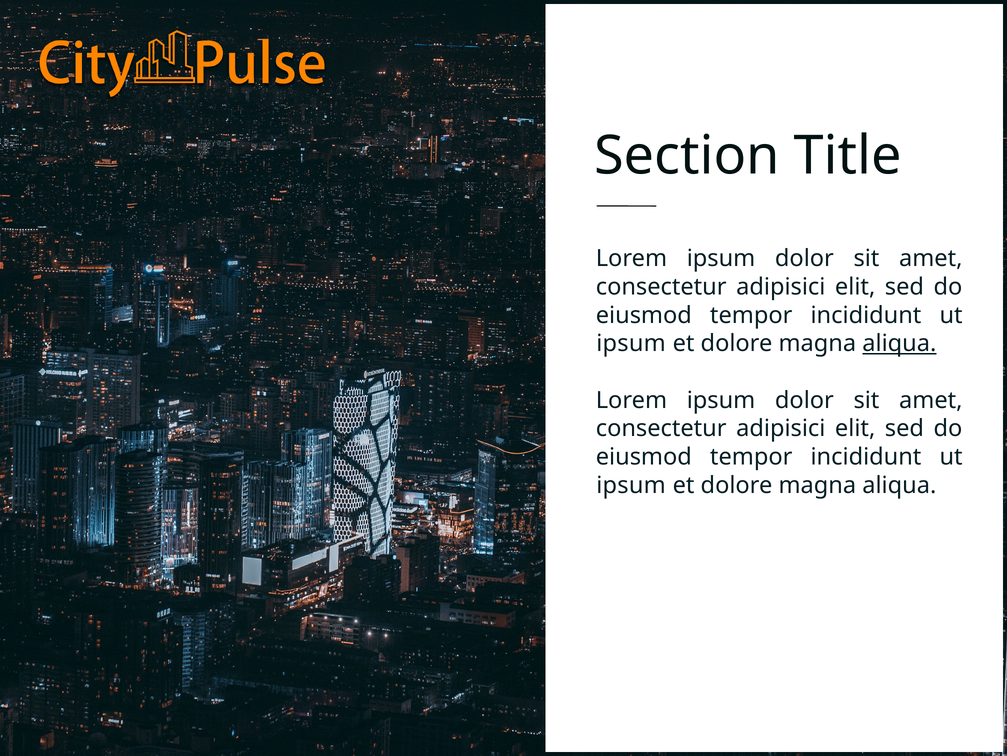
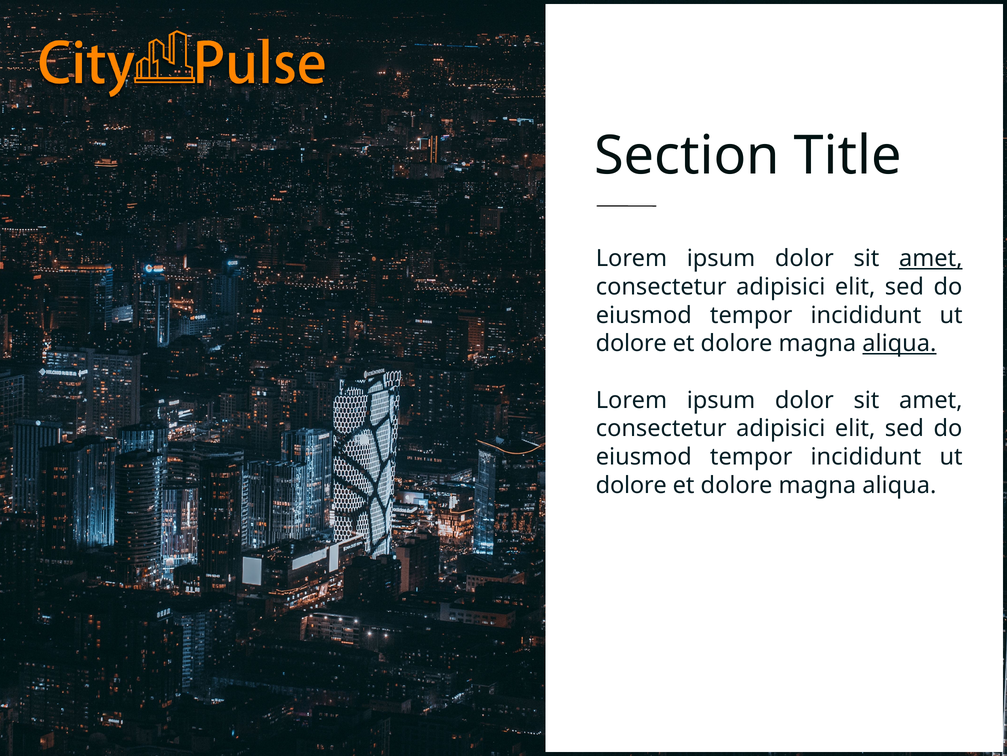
amet at (931, 258) underline: none -> present
ipsum at (631, 343): ipsum -> dolore
ipsum at (631, 485): ipsum -> dolore
